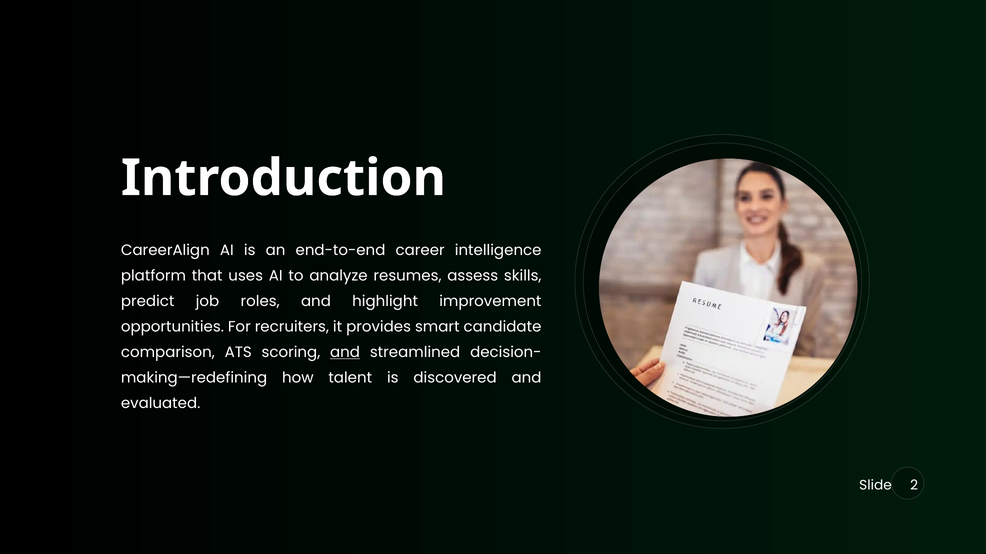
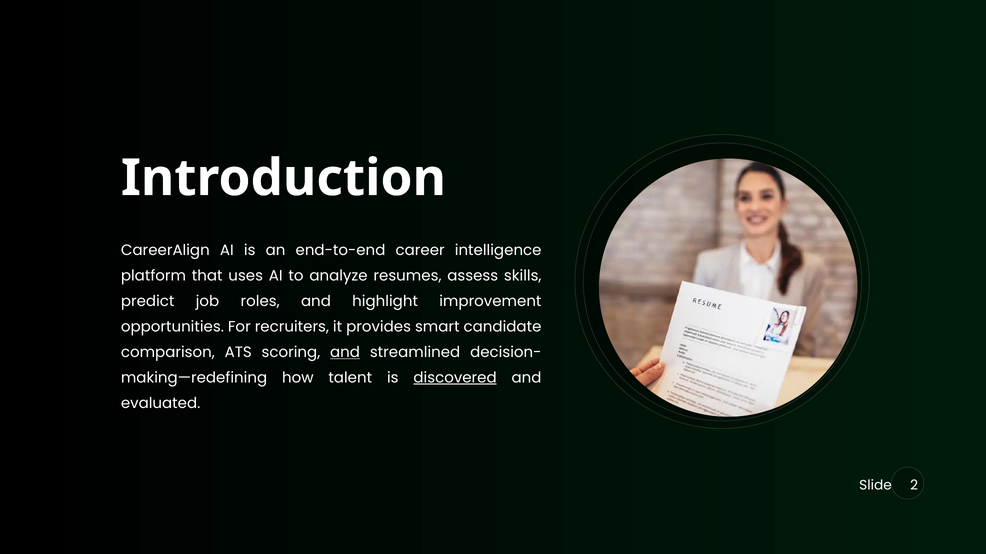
discovered underline: none -> present
